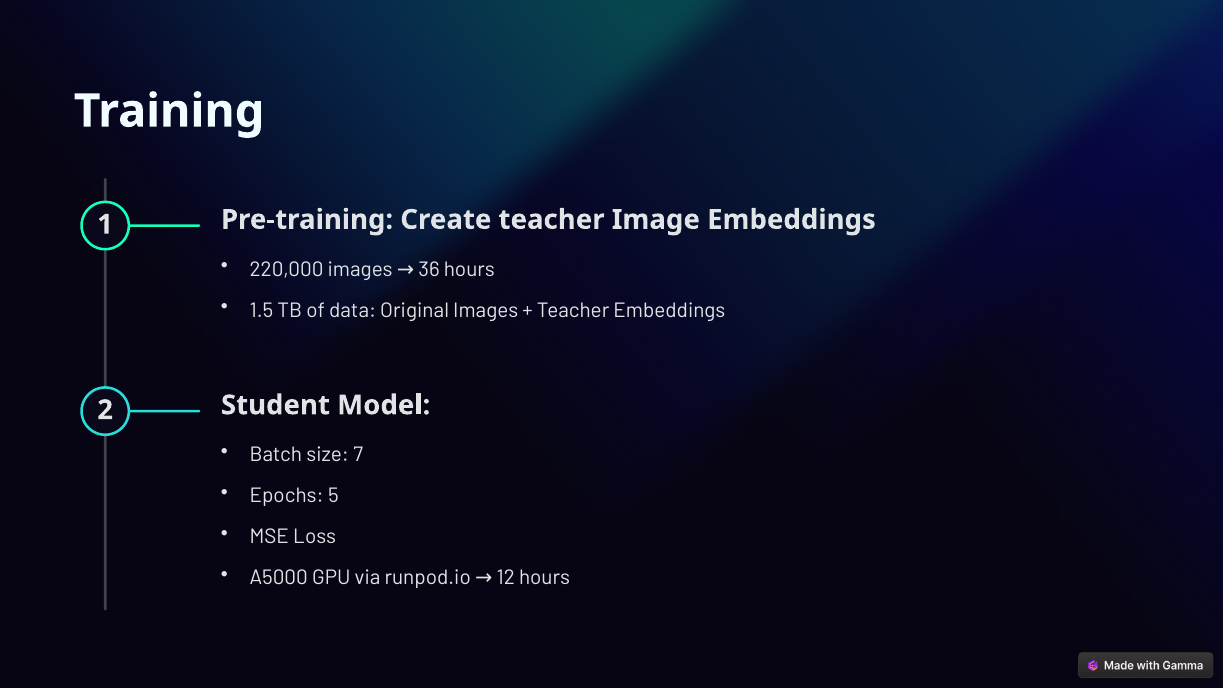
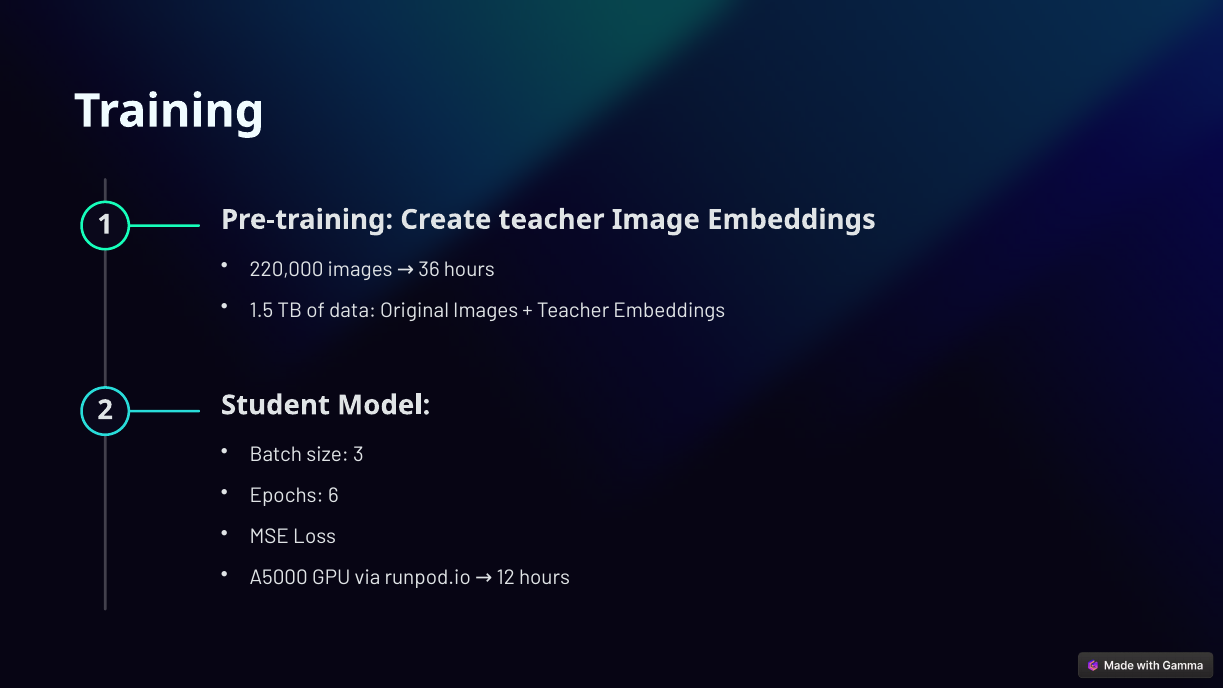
7: 7 -> 3
5: 5 -> 6
